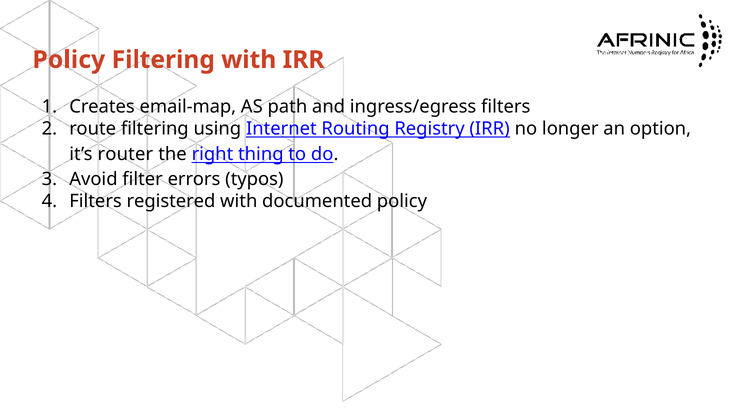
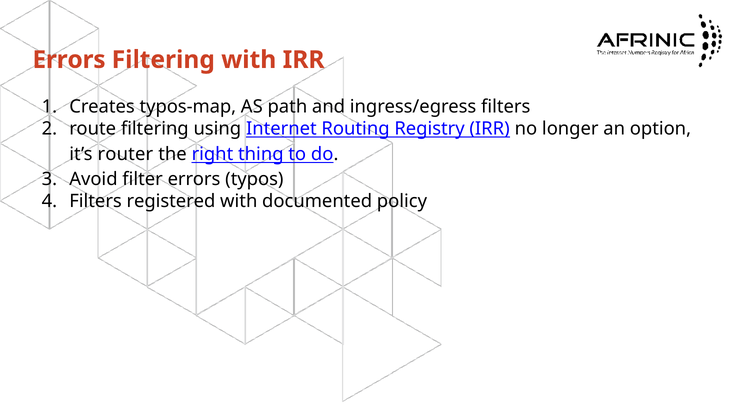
Policy at (69, 60): Policy -> Errors
email-map: email-map -> typos-map
